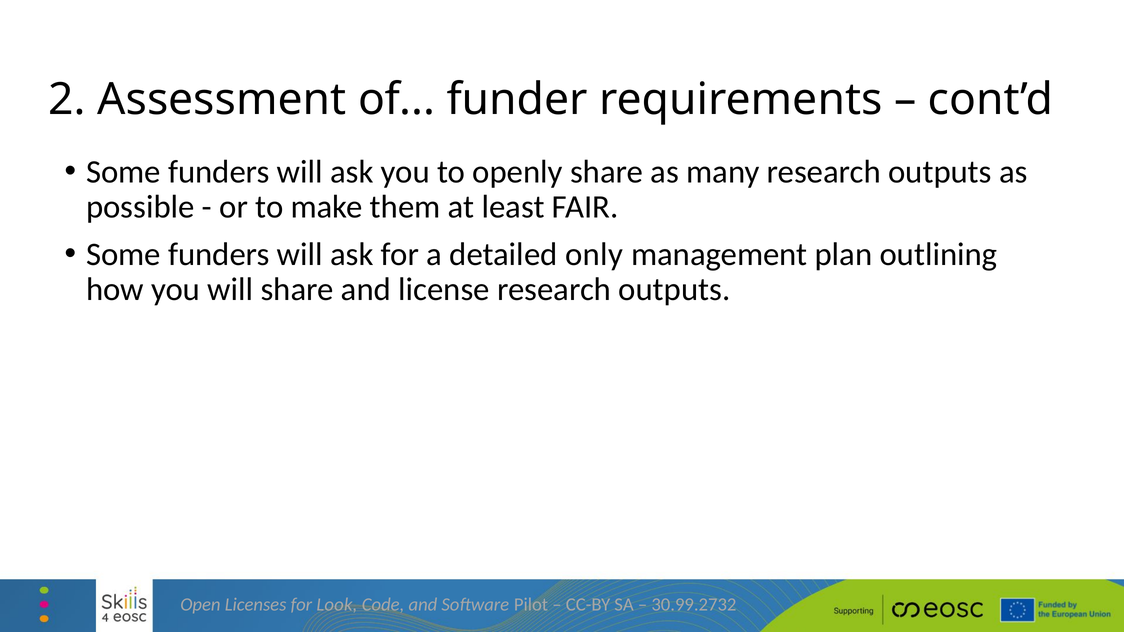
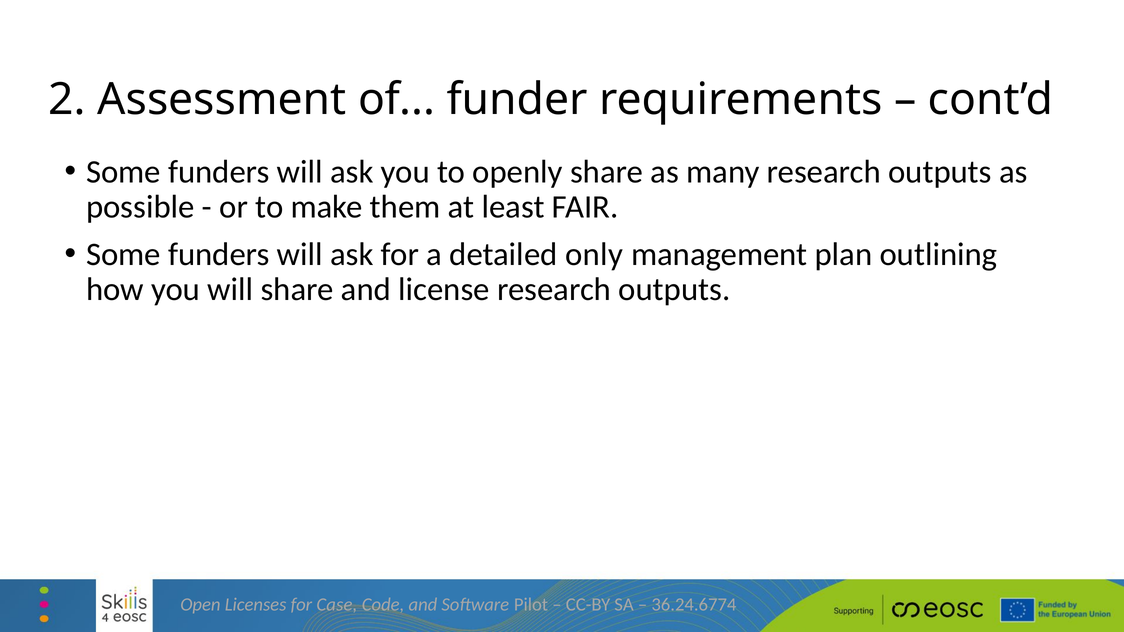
Look: Look -> Case
30.99.2732: 30.99.2732 -> 36.24.6774
